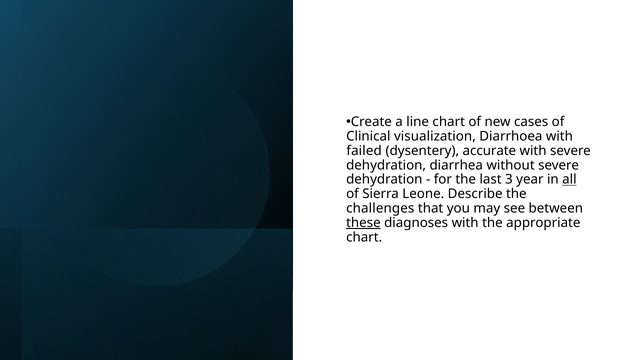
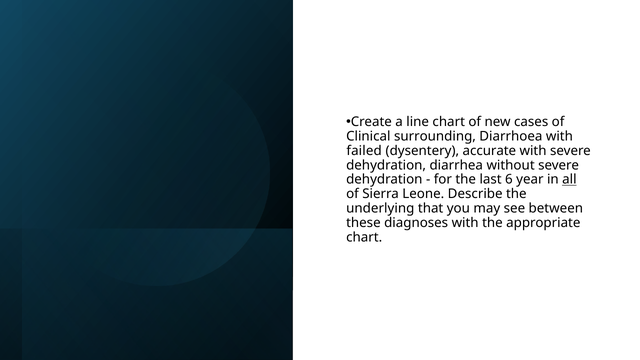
visualization: visualization -> surrounding
3: 3 -> 6
challenges: challenges -> underlying
these underline: present -> none
